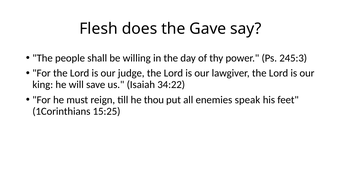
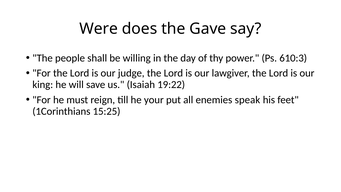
Flesh: Flesh -> Were
245:3: 245:3 -> 610:3
34:22: 34:22 -> 19:22
thou: thou -> your
